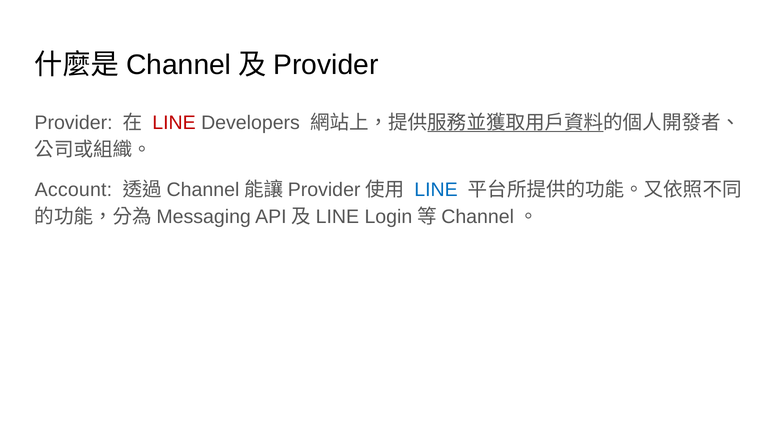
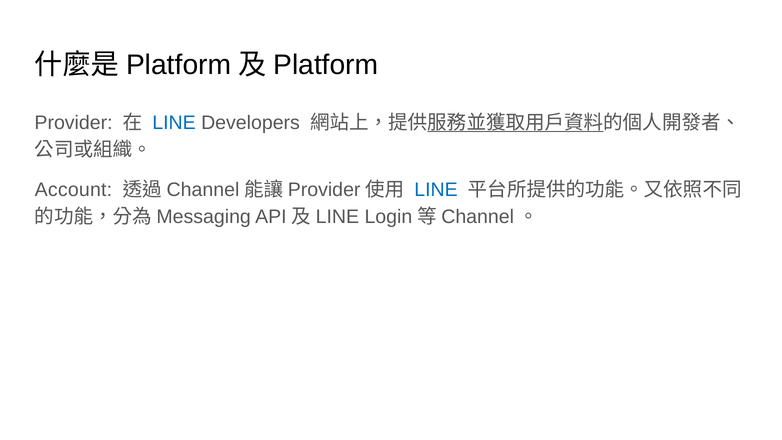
Channel at (179, 65): Channel -> Platform
Provider at (326, 65): Provider -> Platform
LINE at (174, 123) colour: red -> blue
